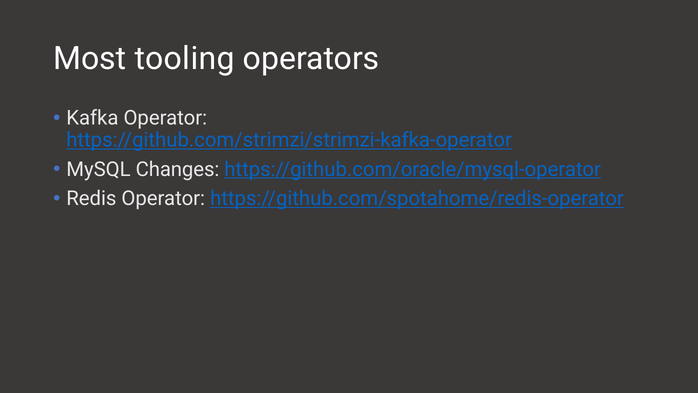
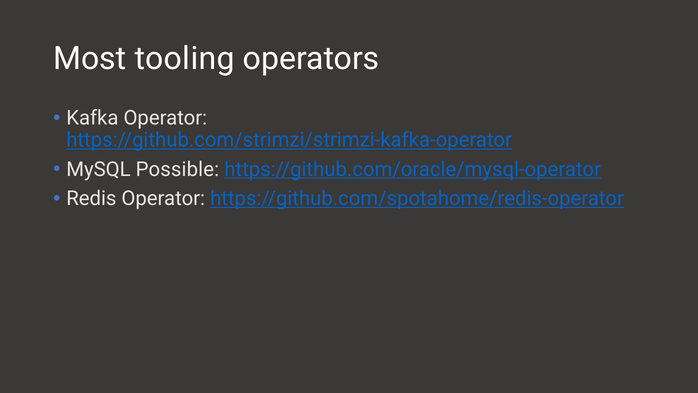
Changes: Changes -> Possible
